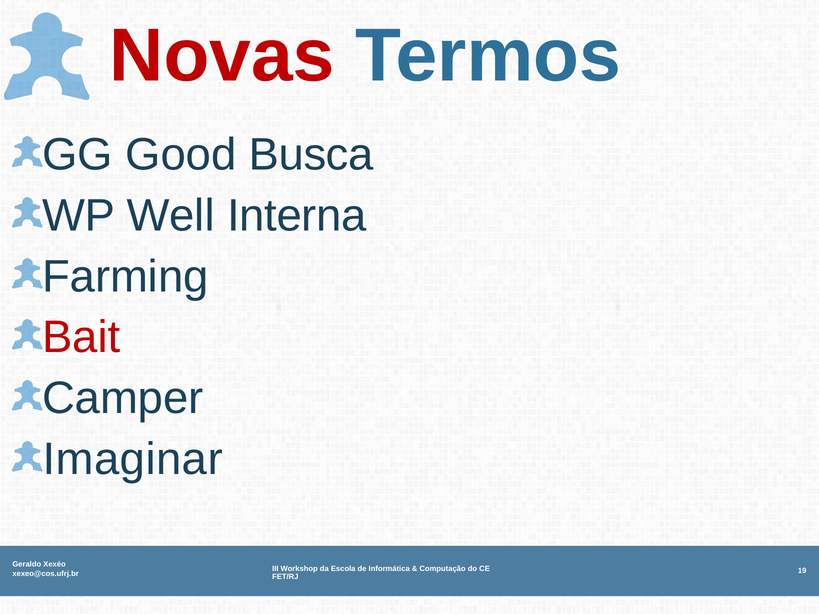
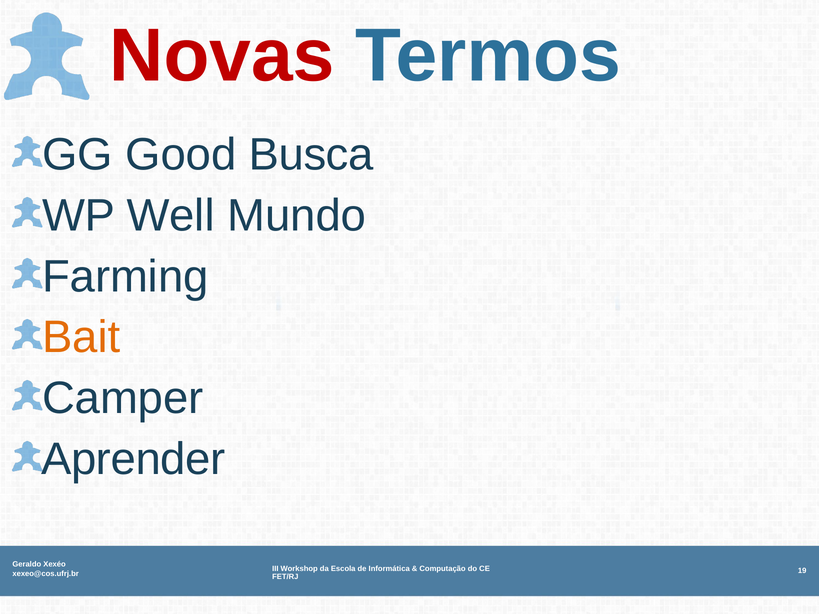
Interna: Interna -> Mundo
Bait colour: red -> orange
Imaginar: Imaginar -> Aprender
